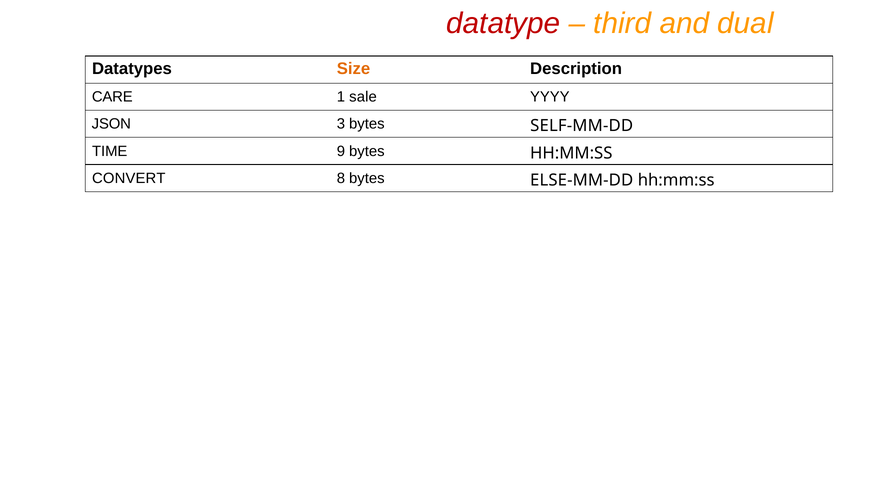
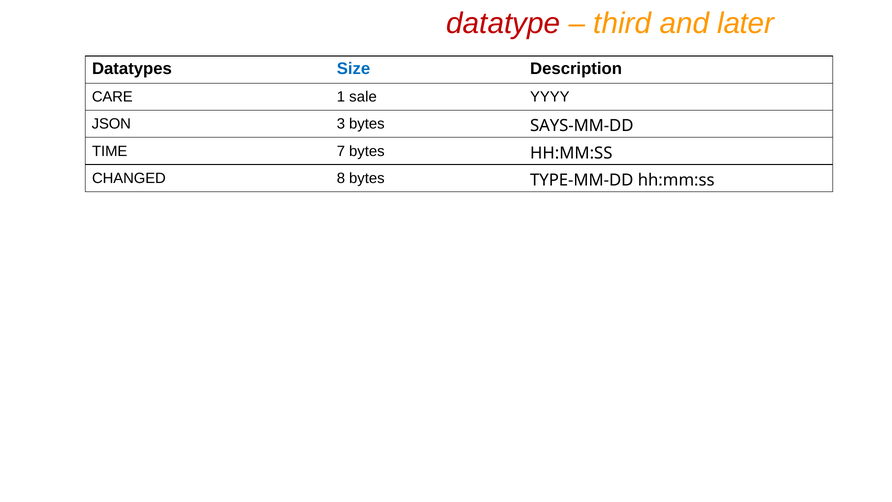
dual: dual -> later
Size colour: orange -> blue
SELF-MM-DD: SELF-MM-DD -> SAYS-MM-DD
9: 9 -> 7
CONVERT: CONVERT -> CHANGED
ELSE-MM-DD: ELSE-MM-DD -> TYPE-MM-DD
